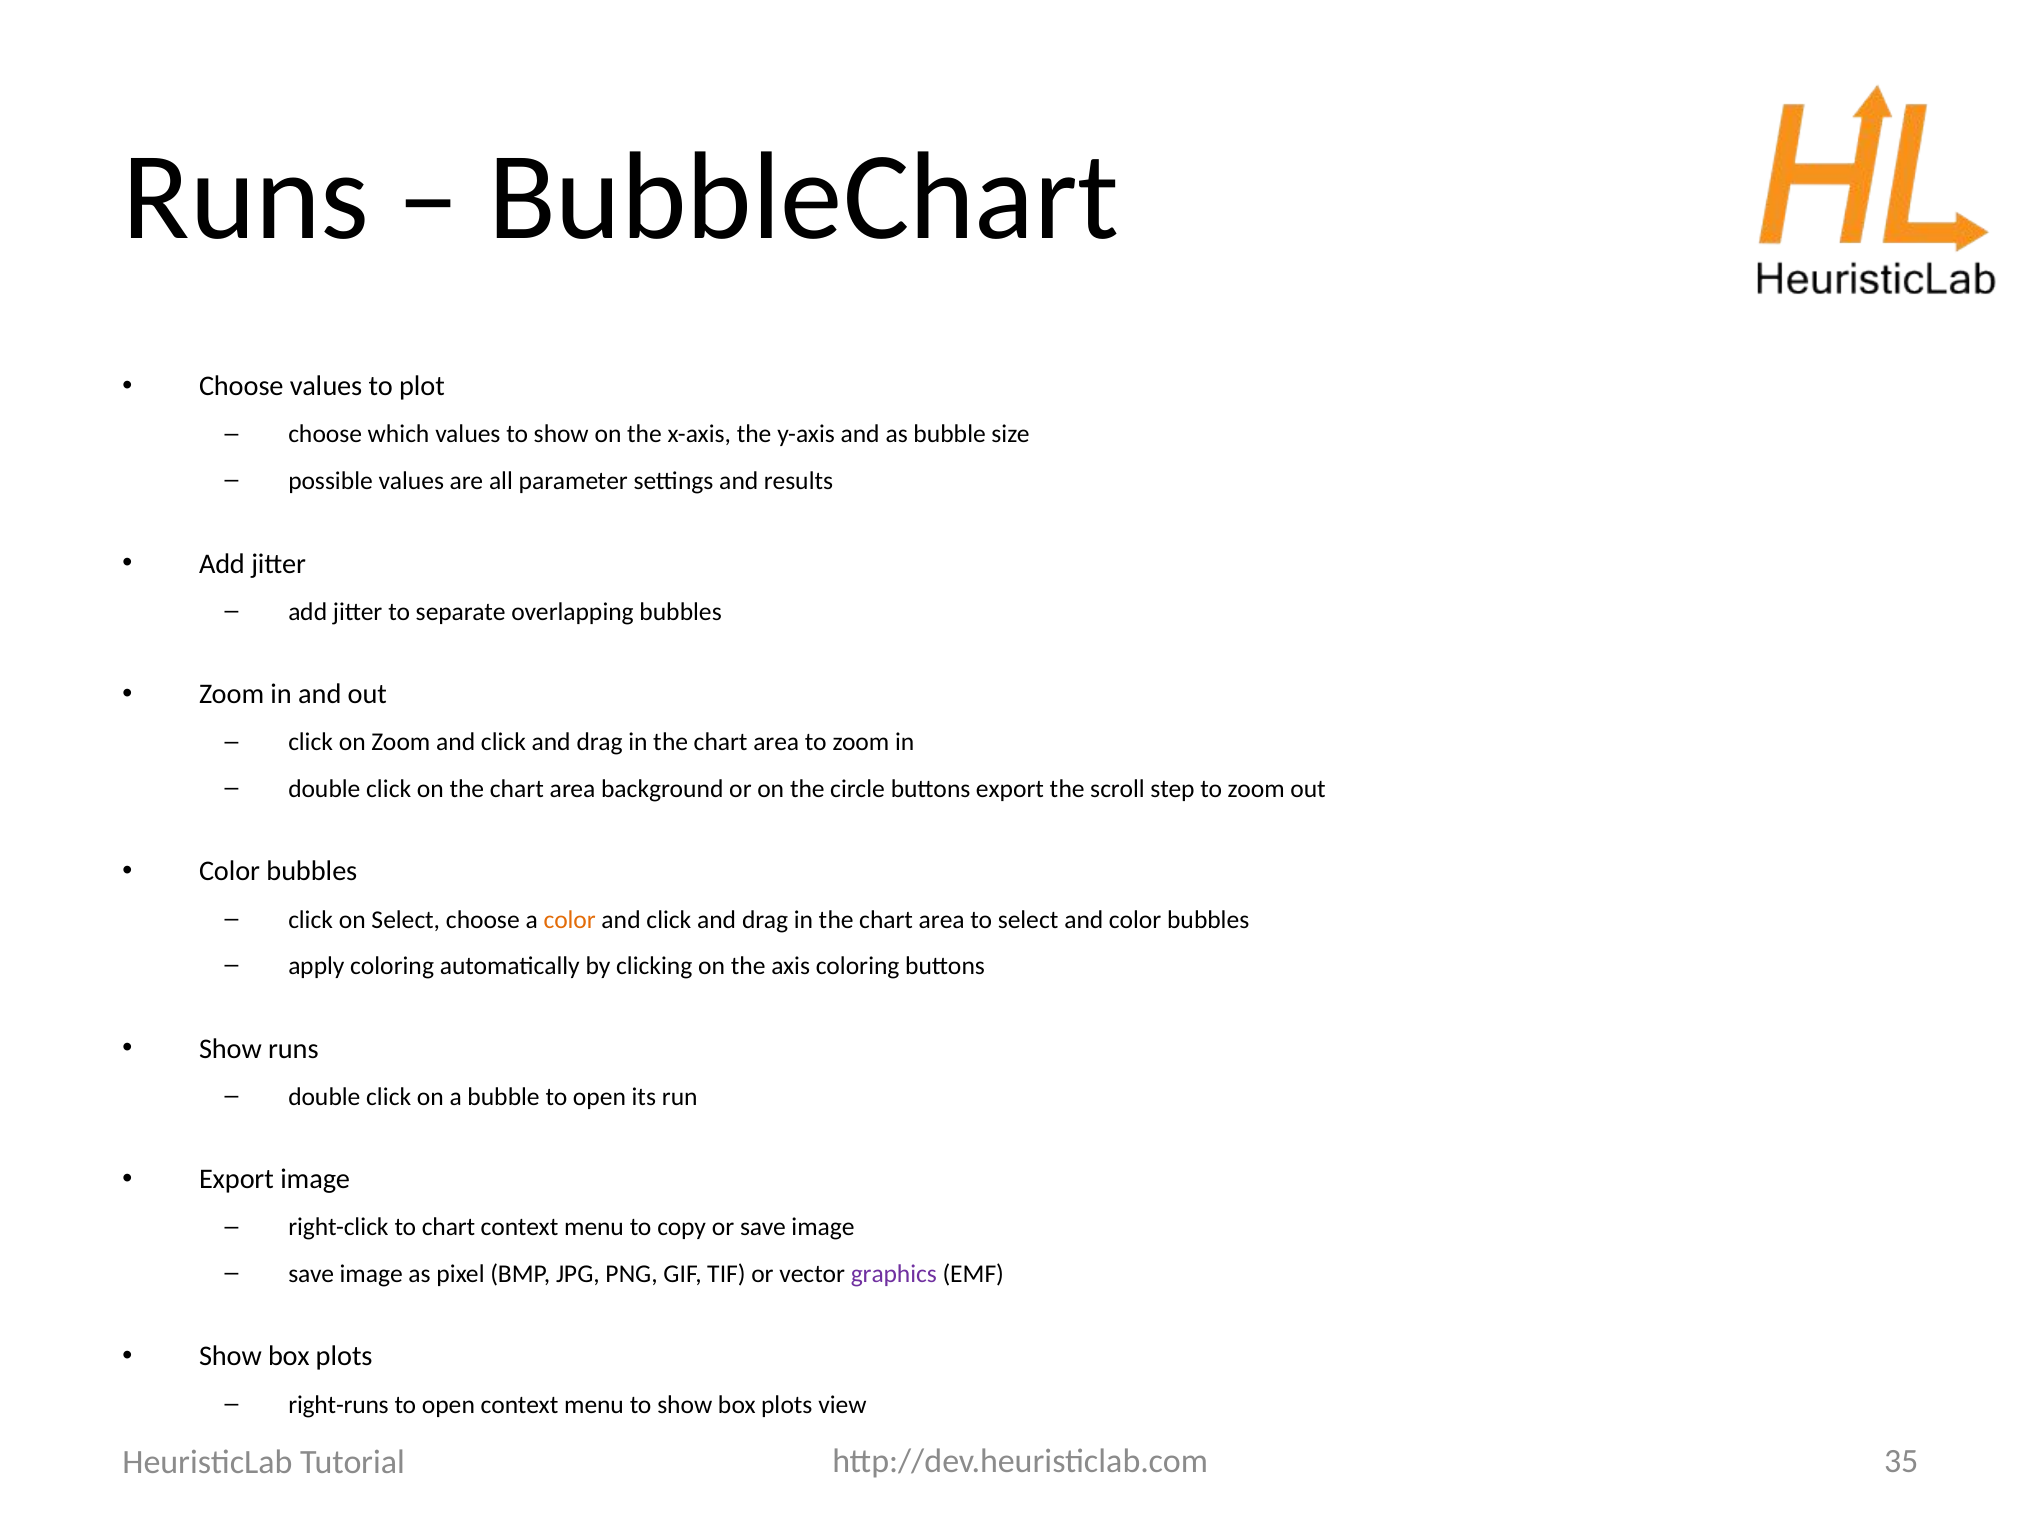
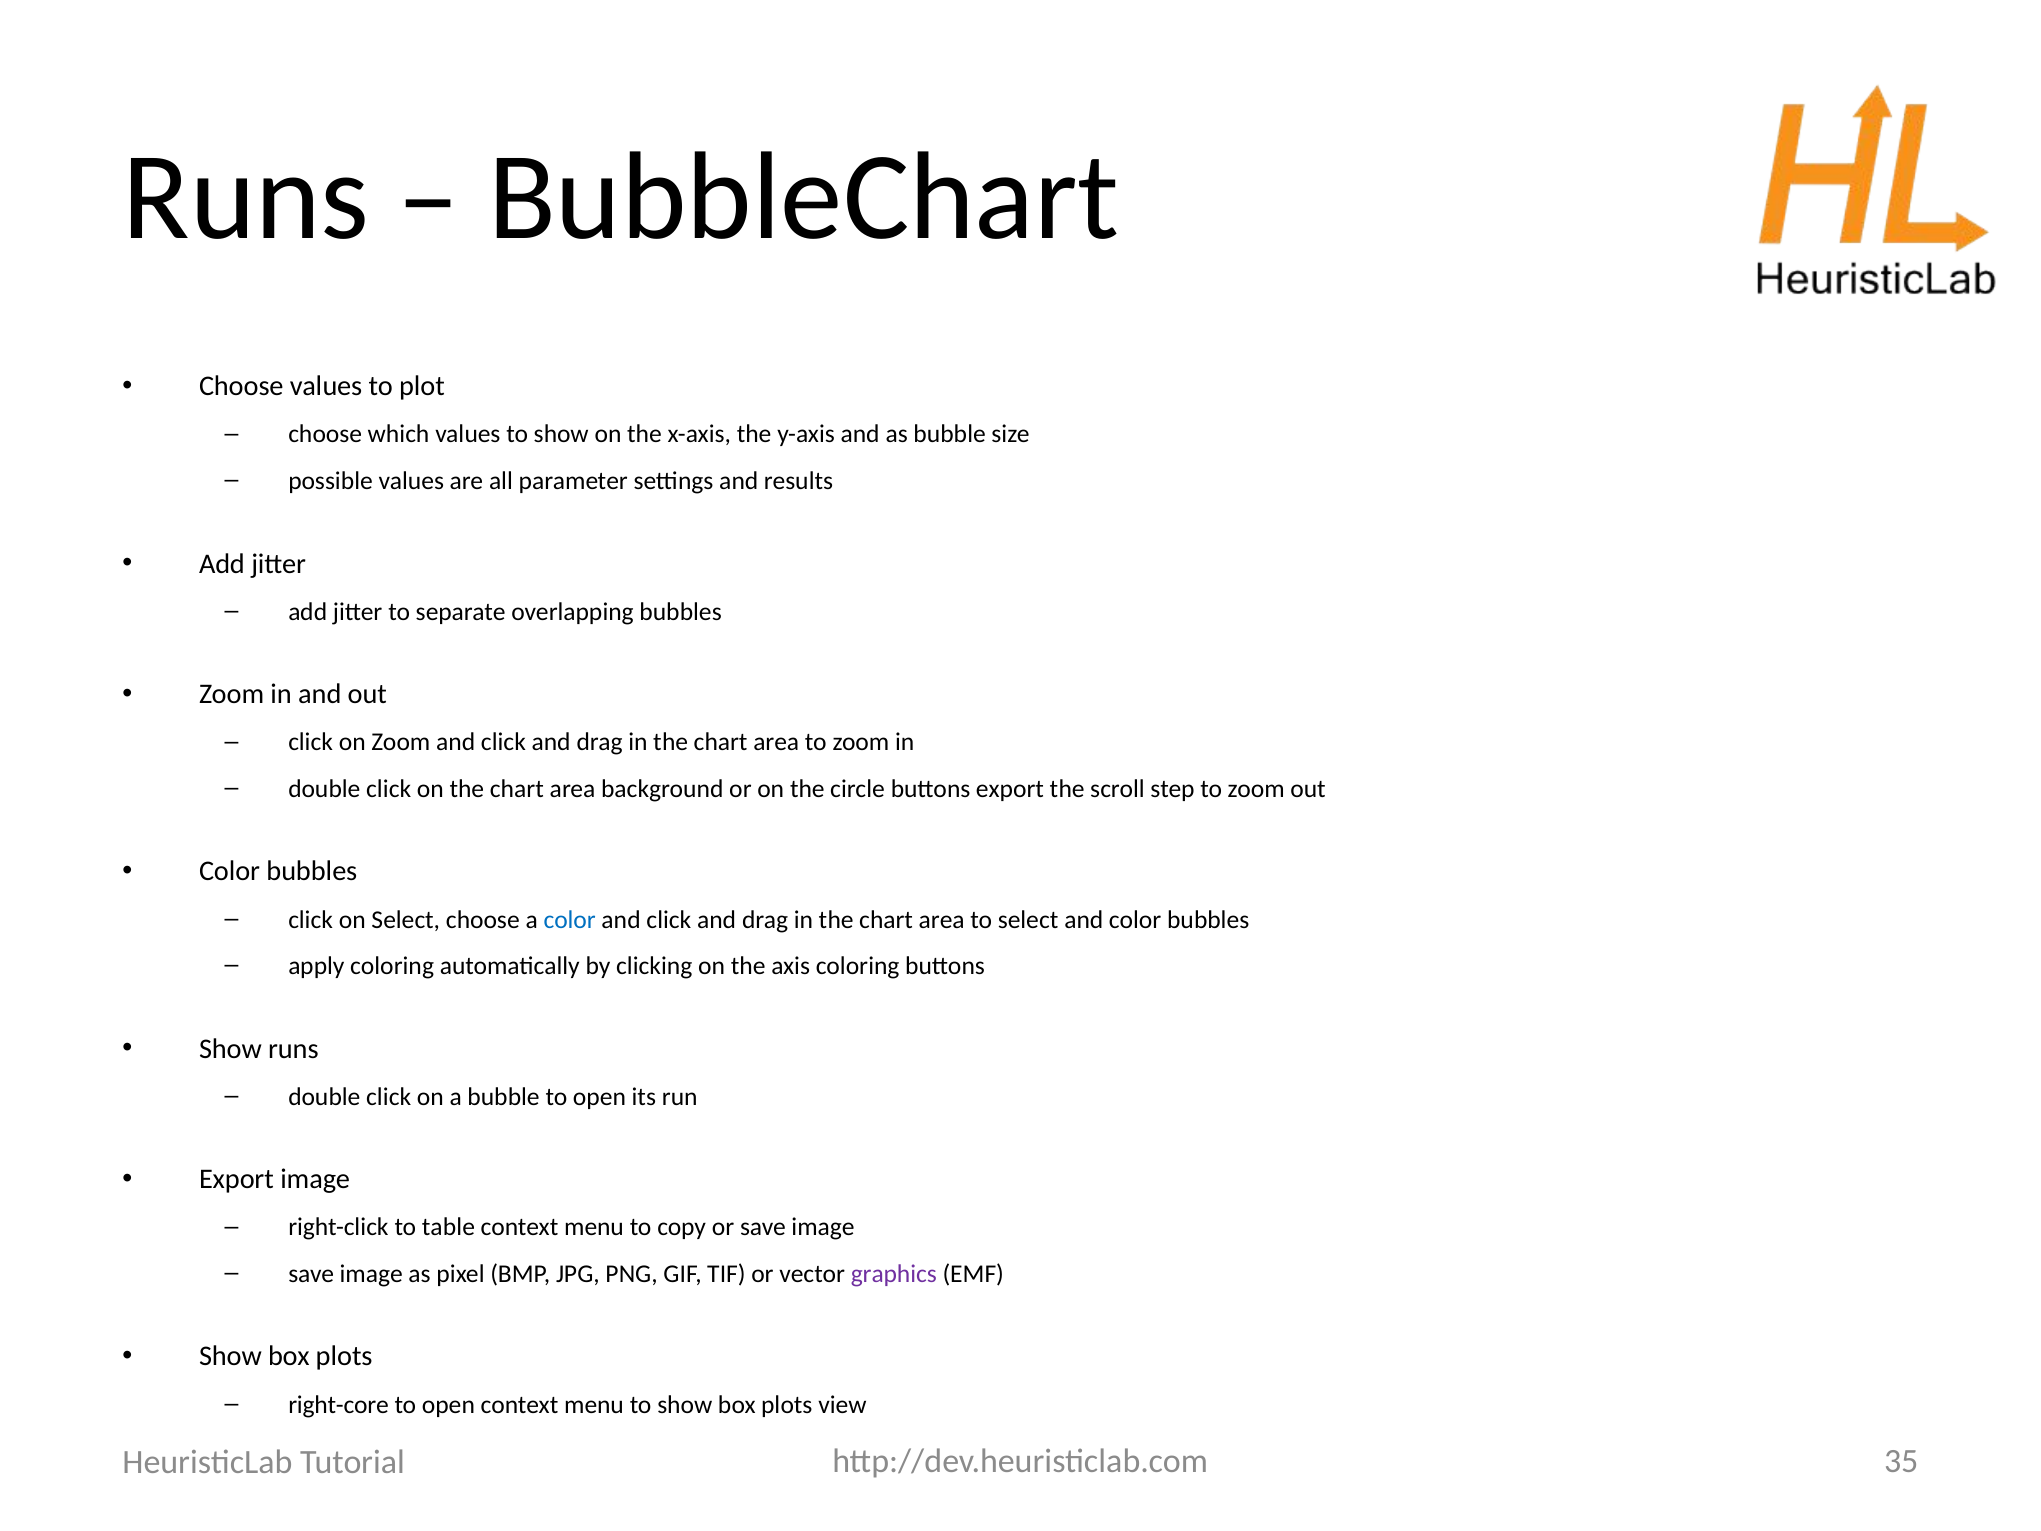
color at (570, 919) colour: orange -> blue
to chart: chart -> table
right-runs: right-runs -> right-core
